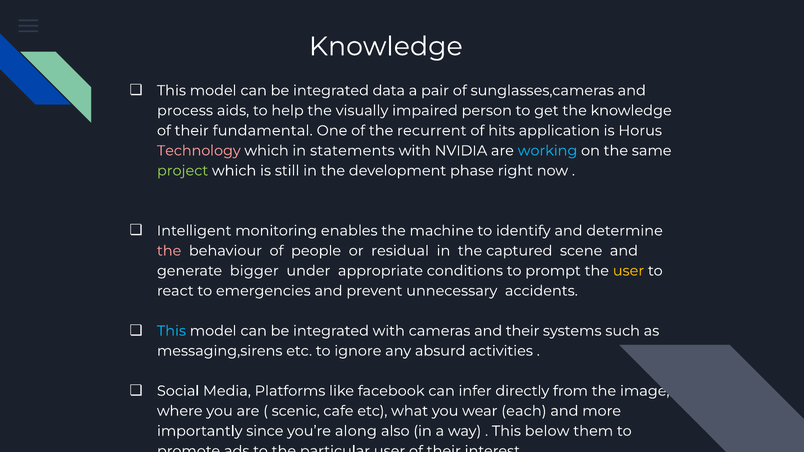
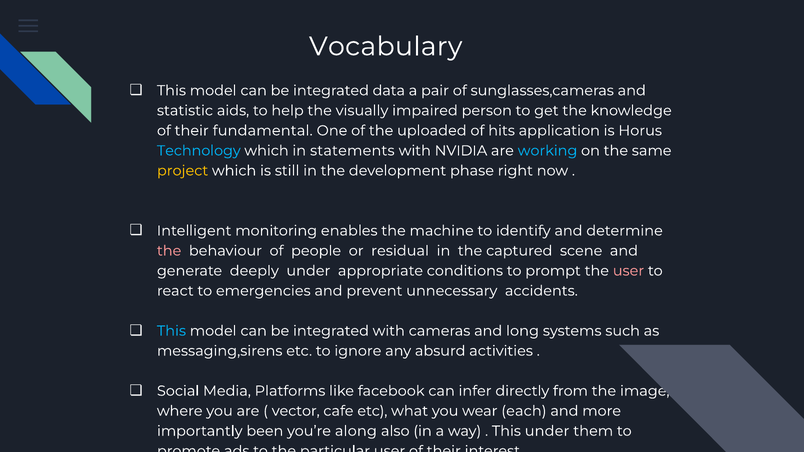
Knowledge at (386, 46): Knowledge -> Vocabulary
process: process -> statistic
recurrent: recurrent -> uploaded
Technology colour: pink -> light blue
project colour: light green -> yellow
bigger: bigger -> deeply
user at (628, 271) colour: yellow -> pink
and their: their -> long
scenic: scenic -> vector
since: since -> been
This below: below -> under
